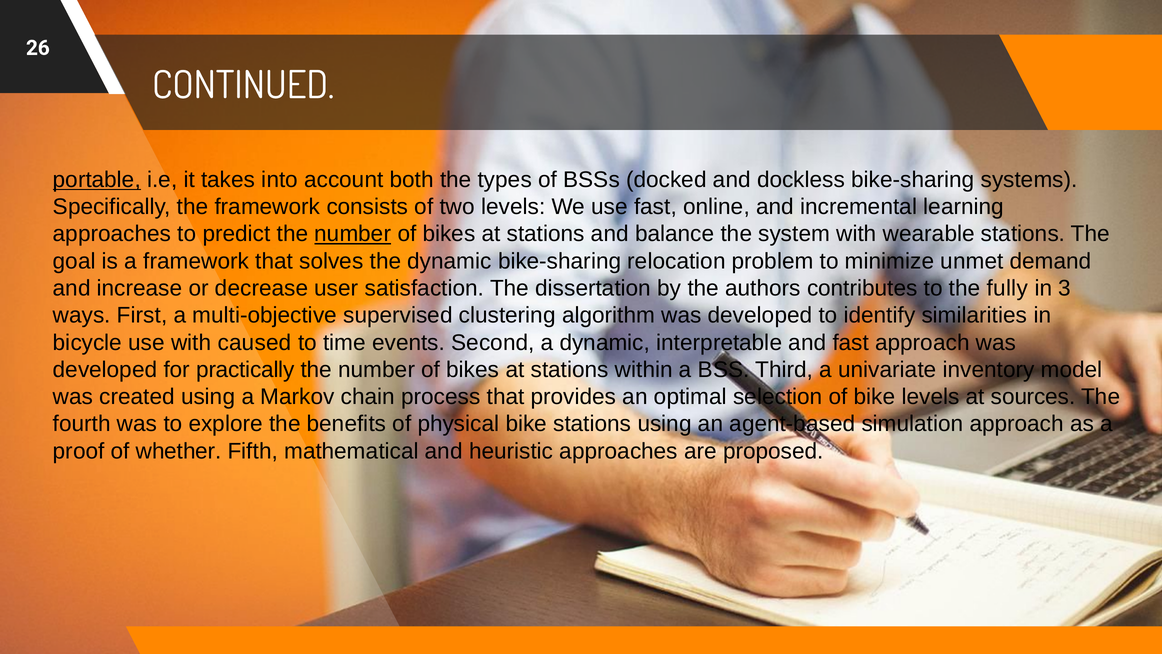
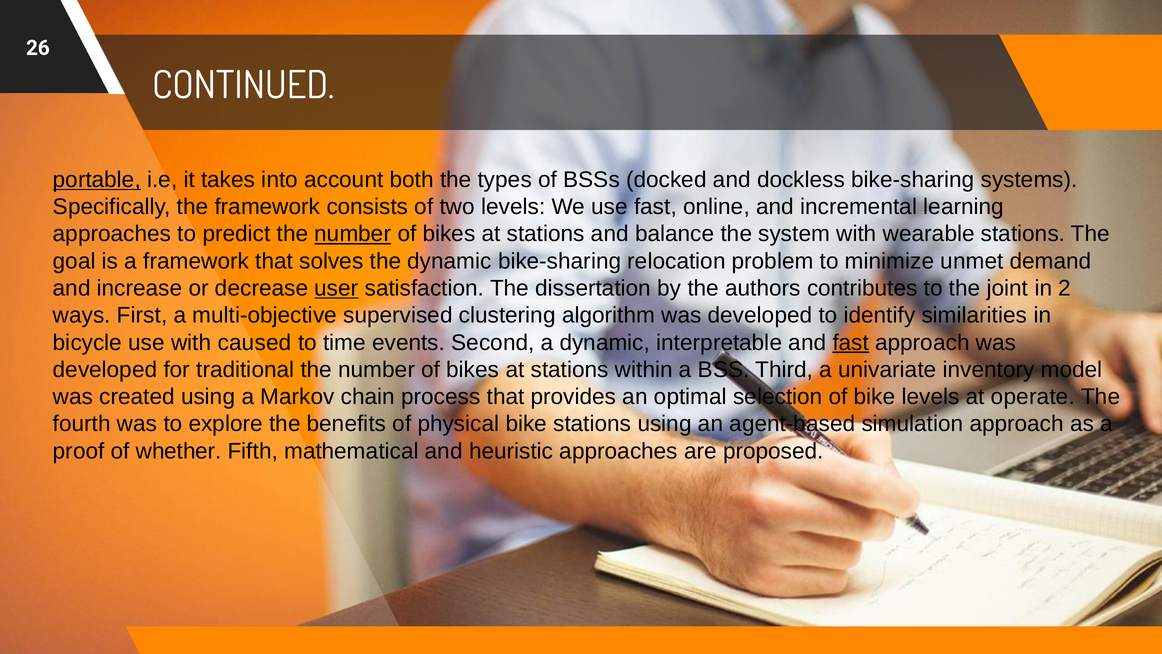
user underline: none -> present
fully: fully -> joint
3: 3 -> 2
fast at (851, 342) underline: none -> present
practically: practically -> traditional
sources: sources -> operate
